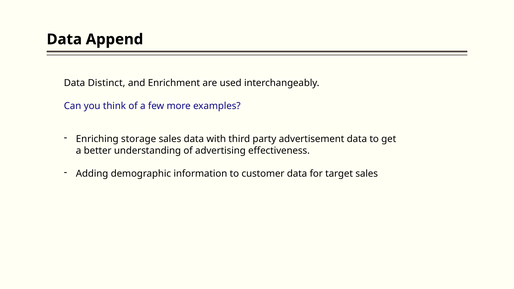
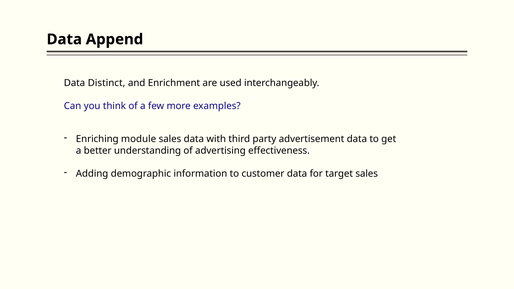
storage: storage -> module
